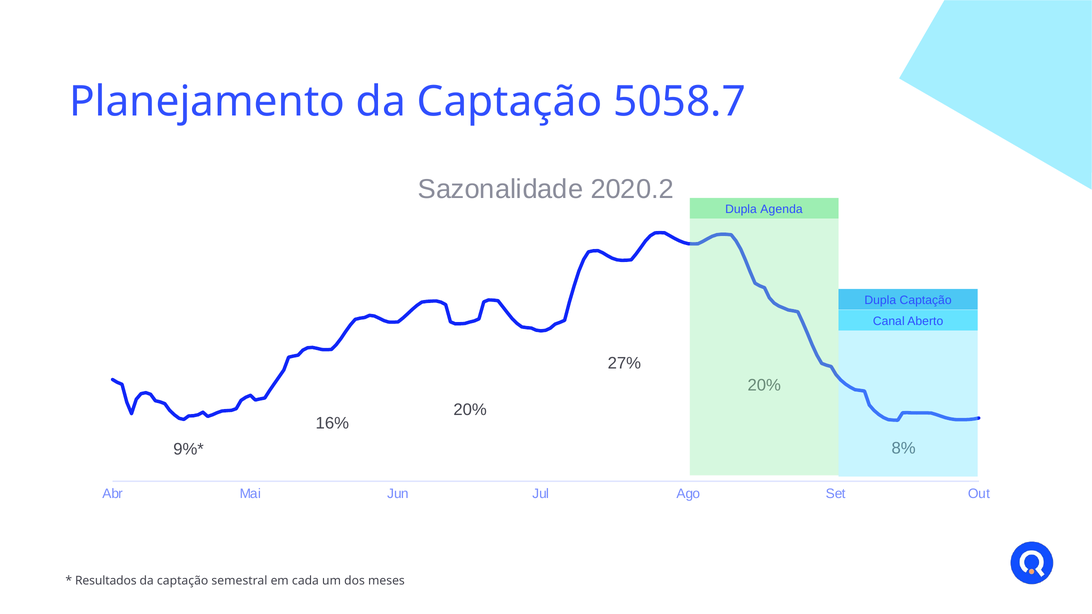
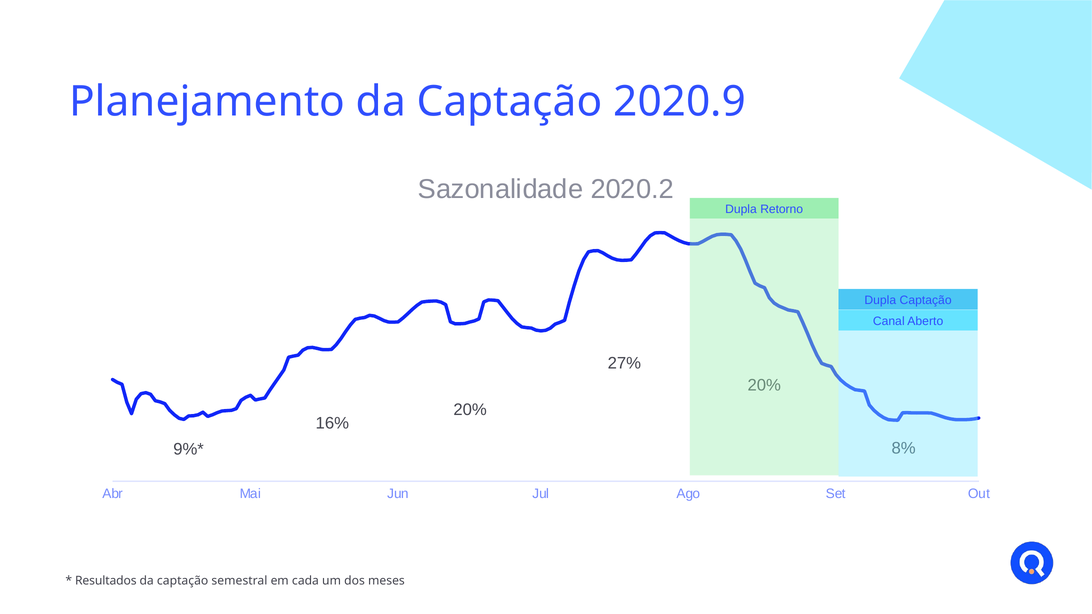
5058.7: 5058.7 -> 2020.9
Agenda: Agenda -> Retorno
